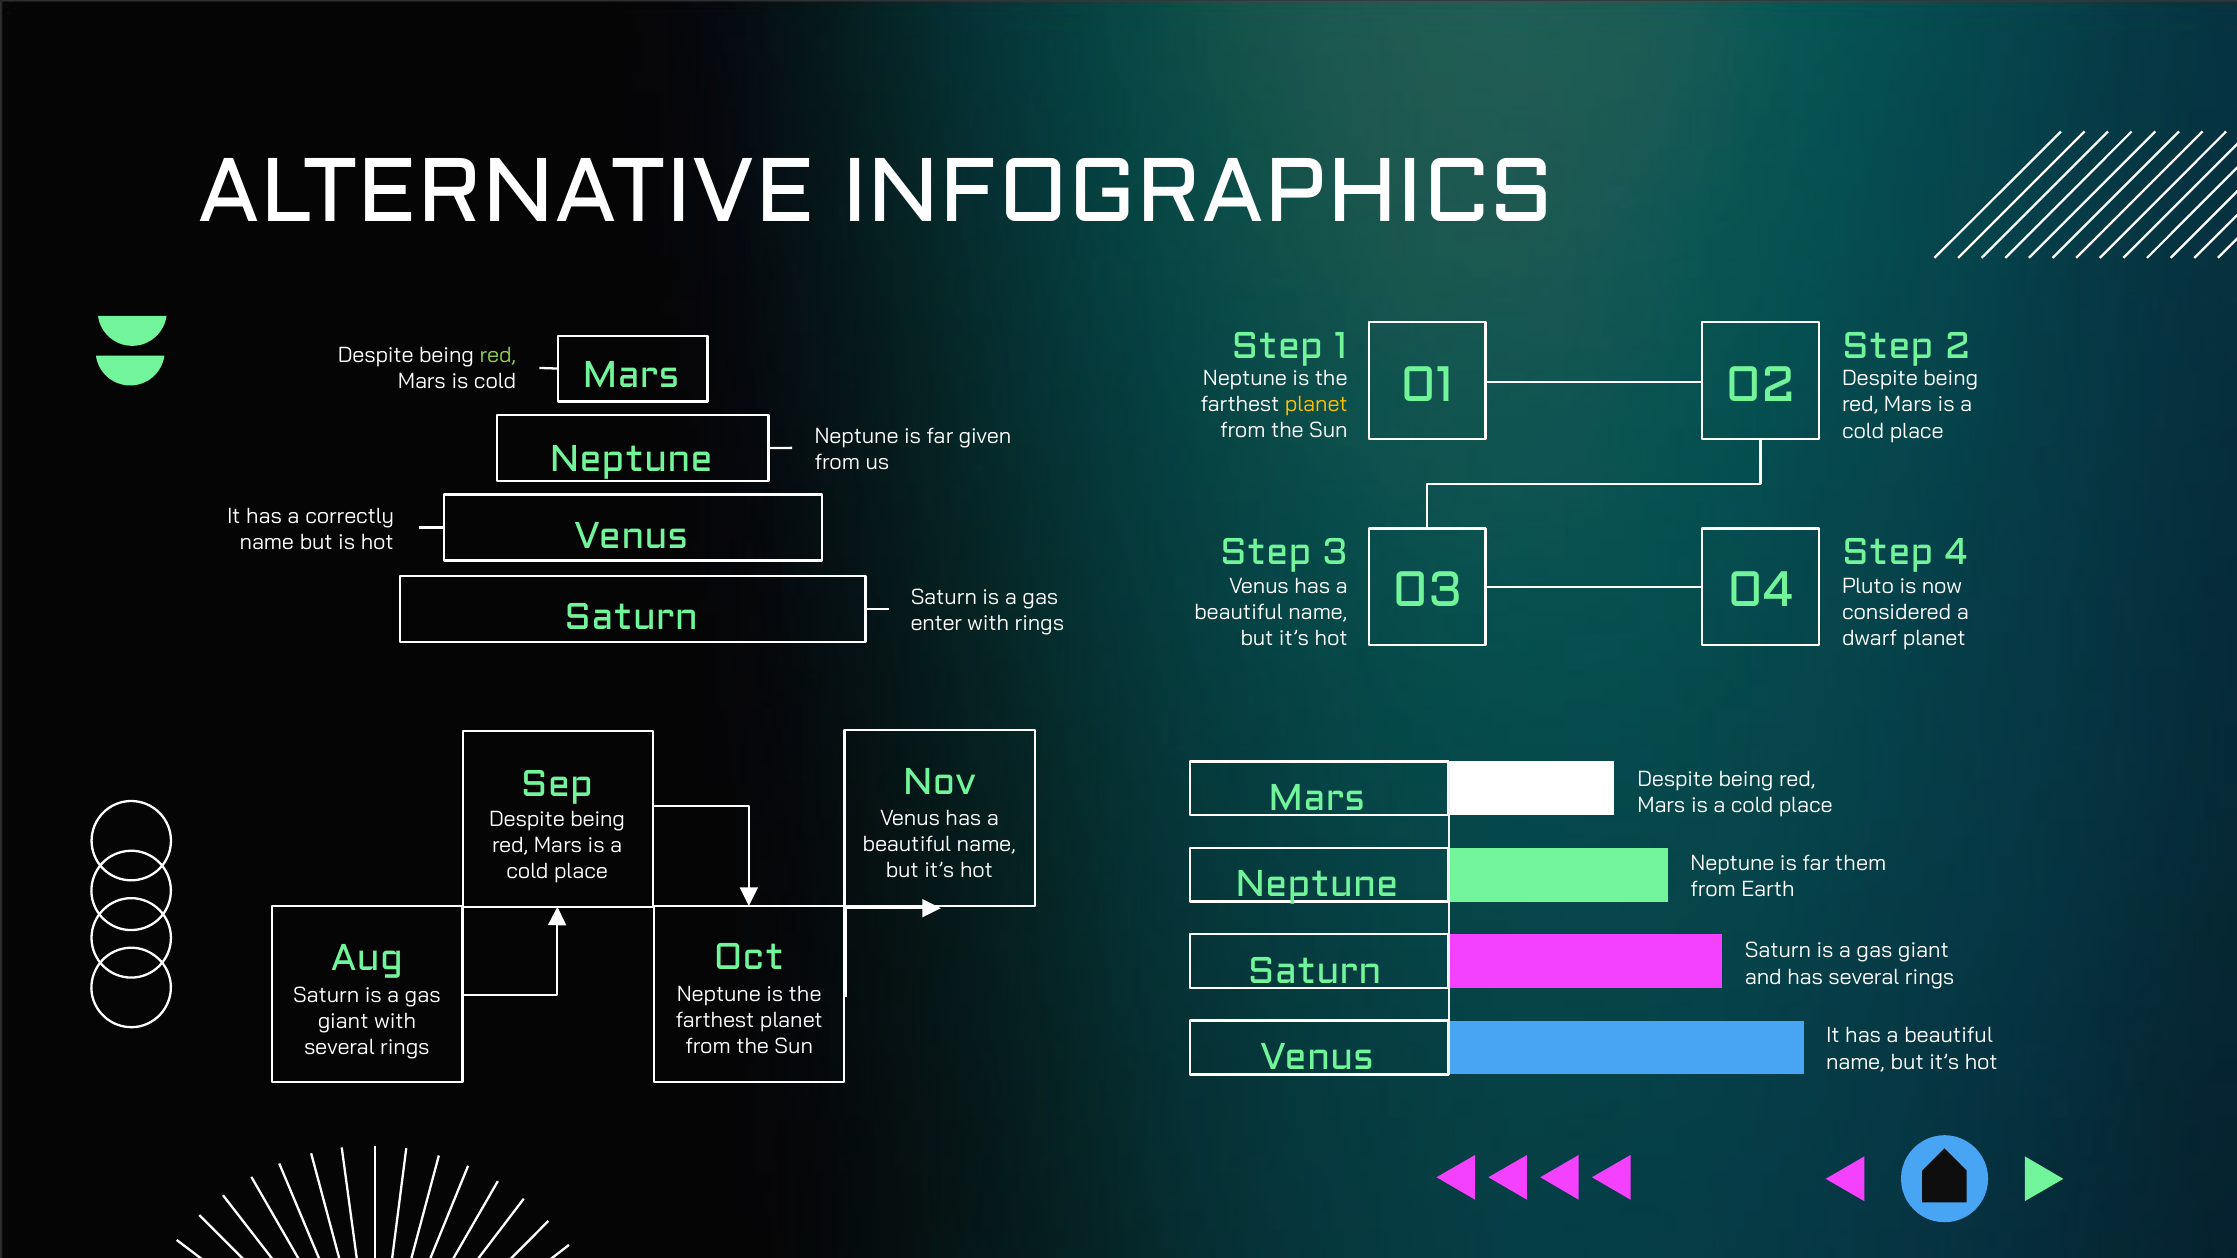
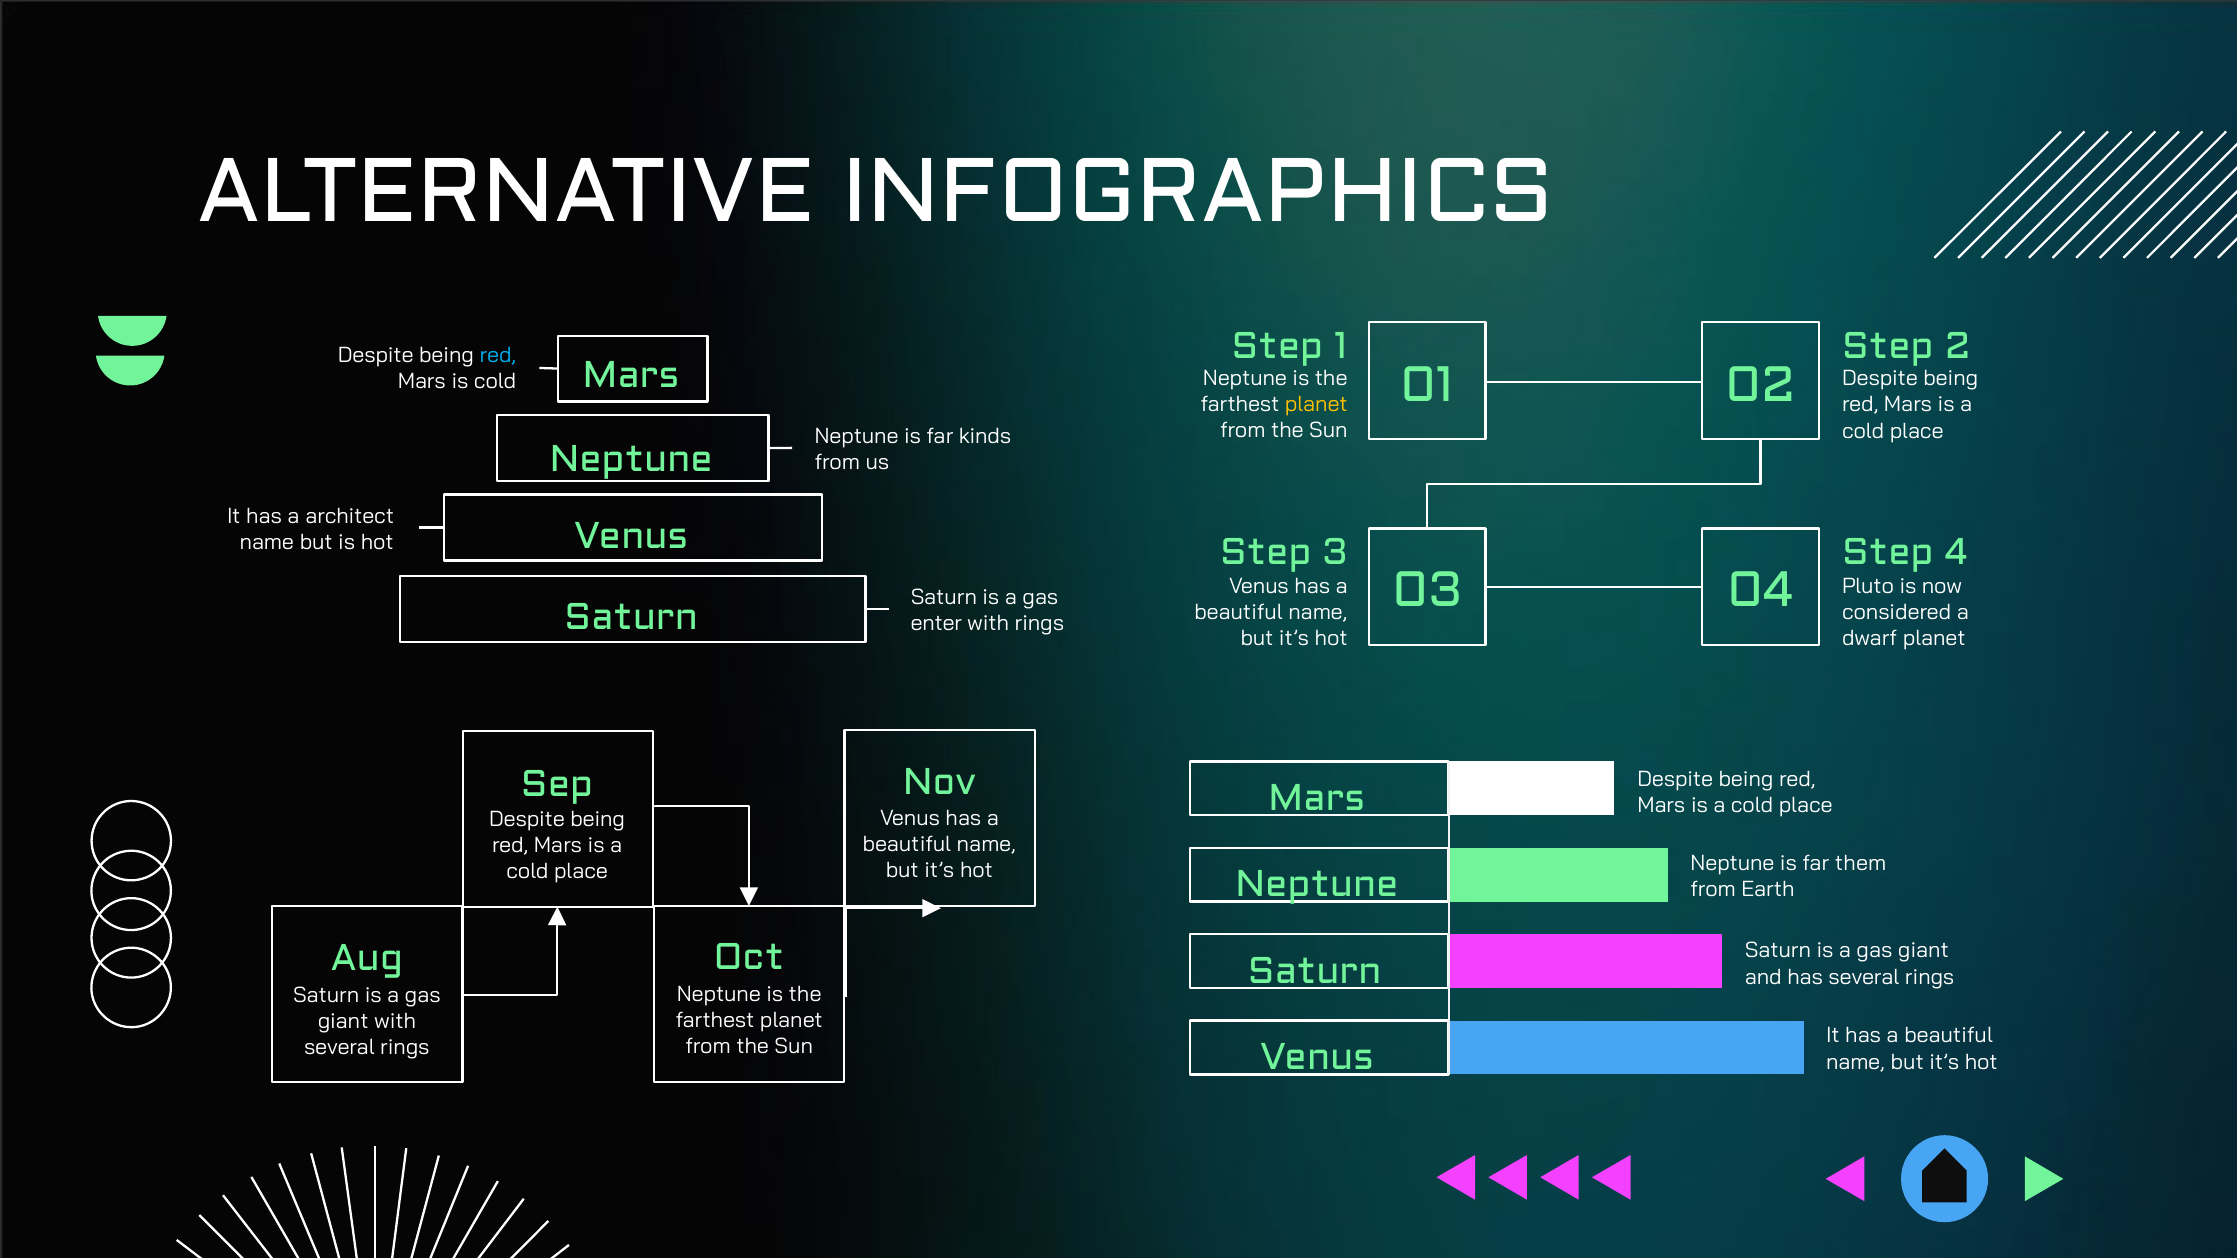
red at (498, 355) colour: light green -> light blue
given: given -> kinds
correctly: correctly -> architect
